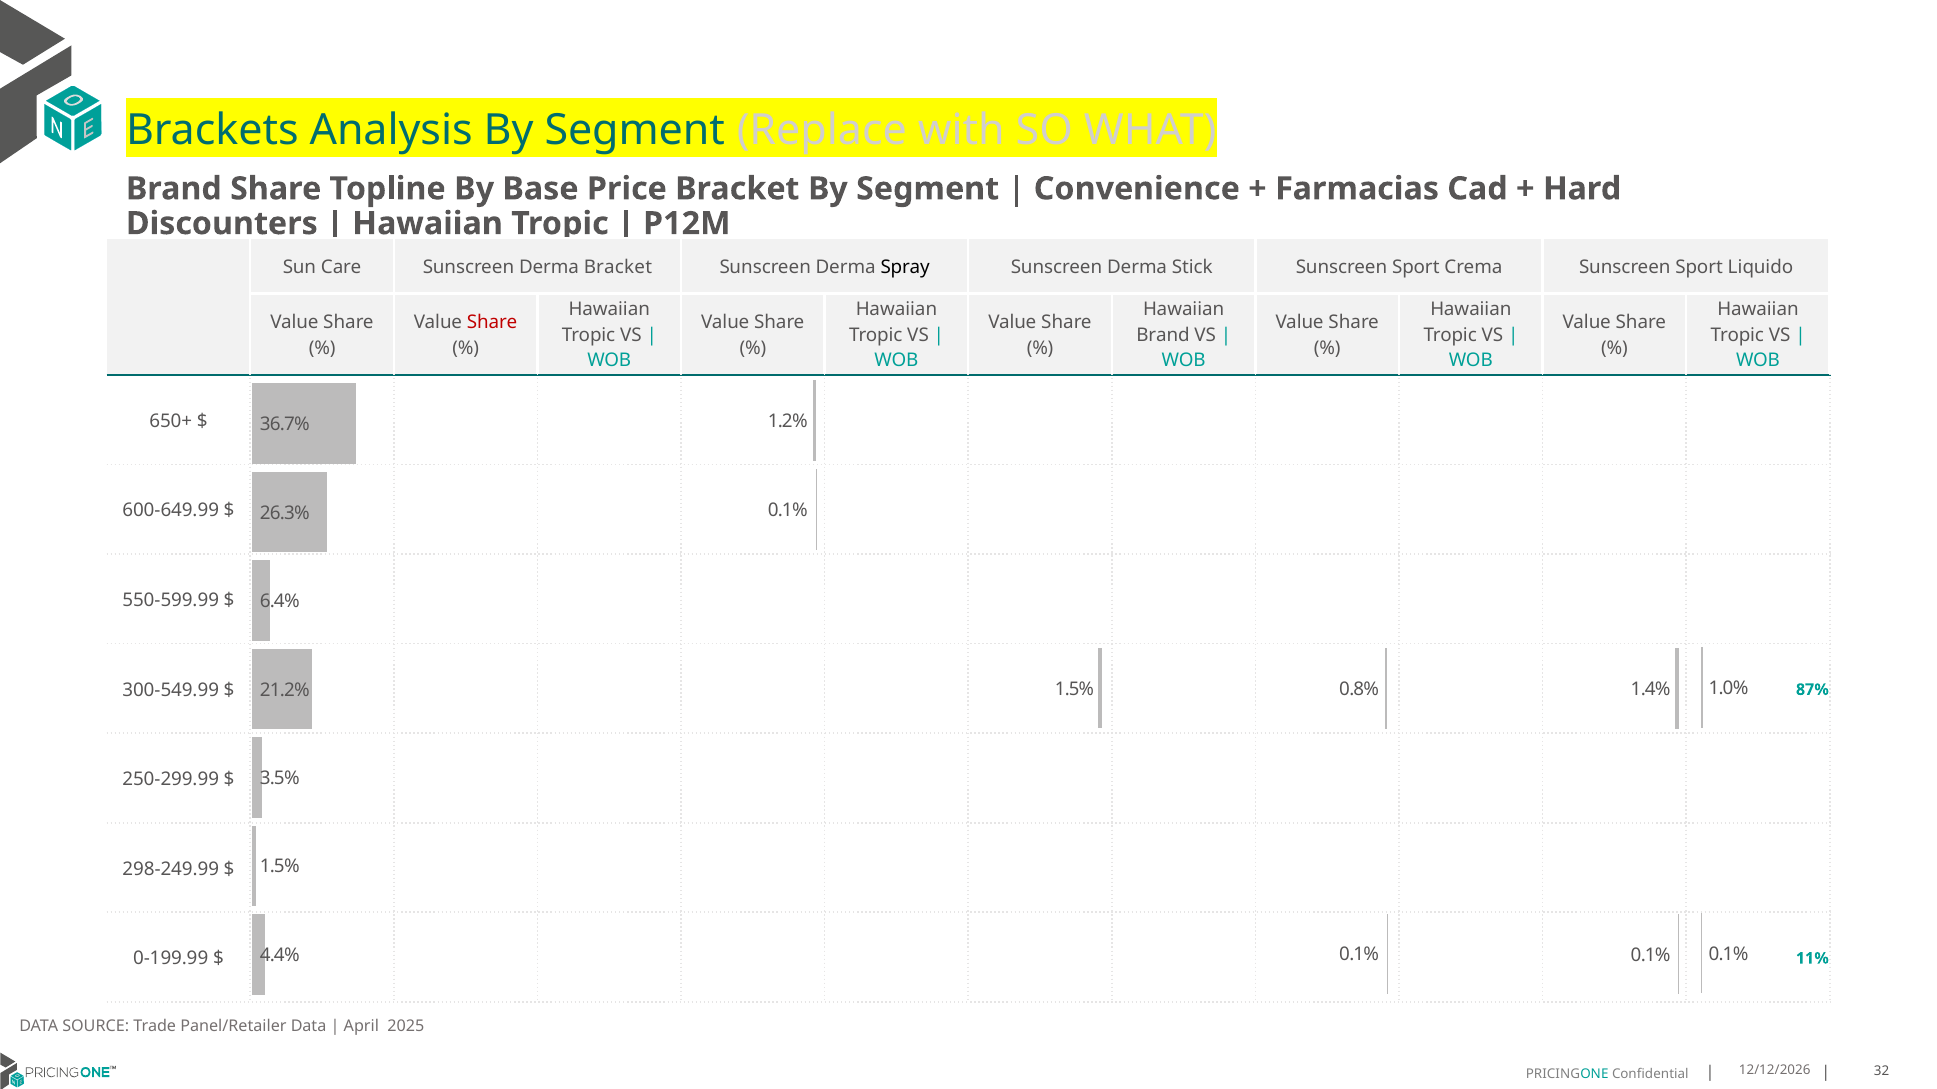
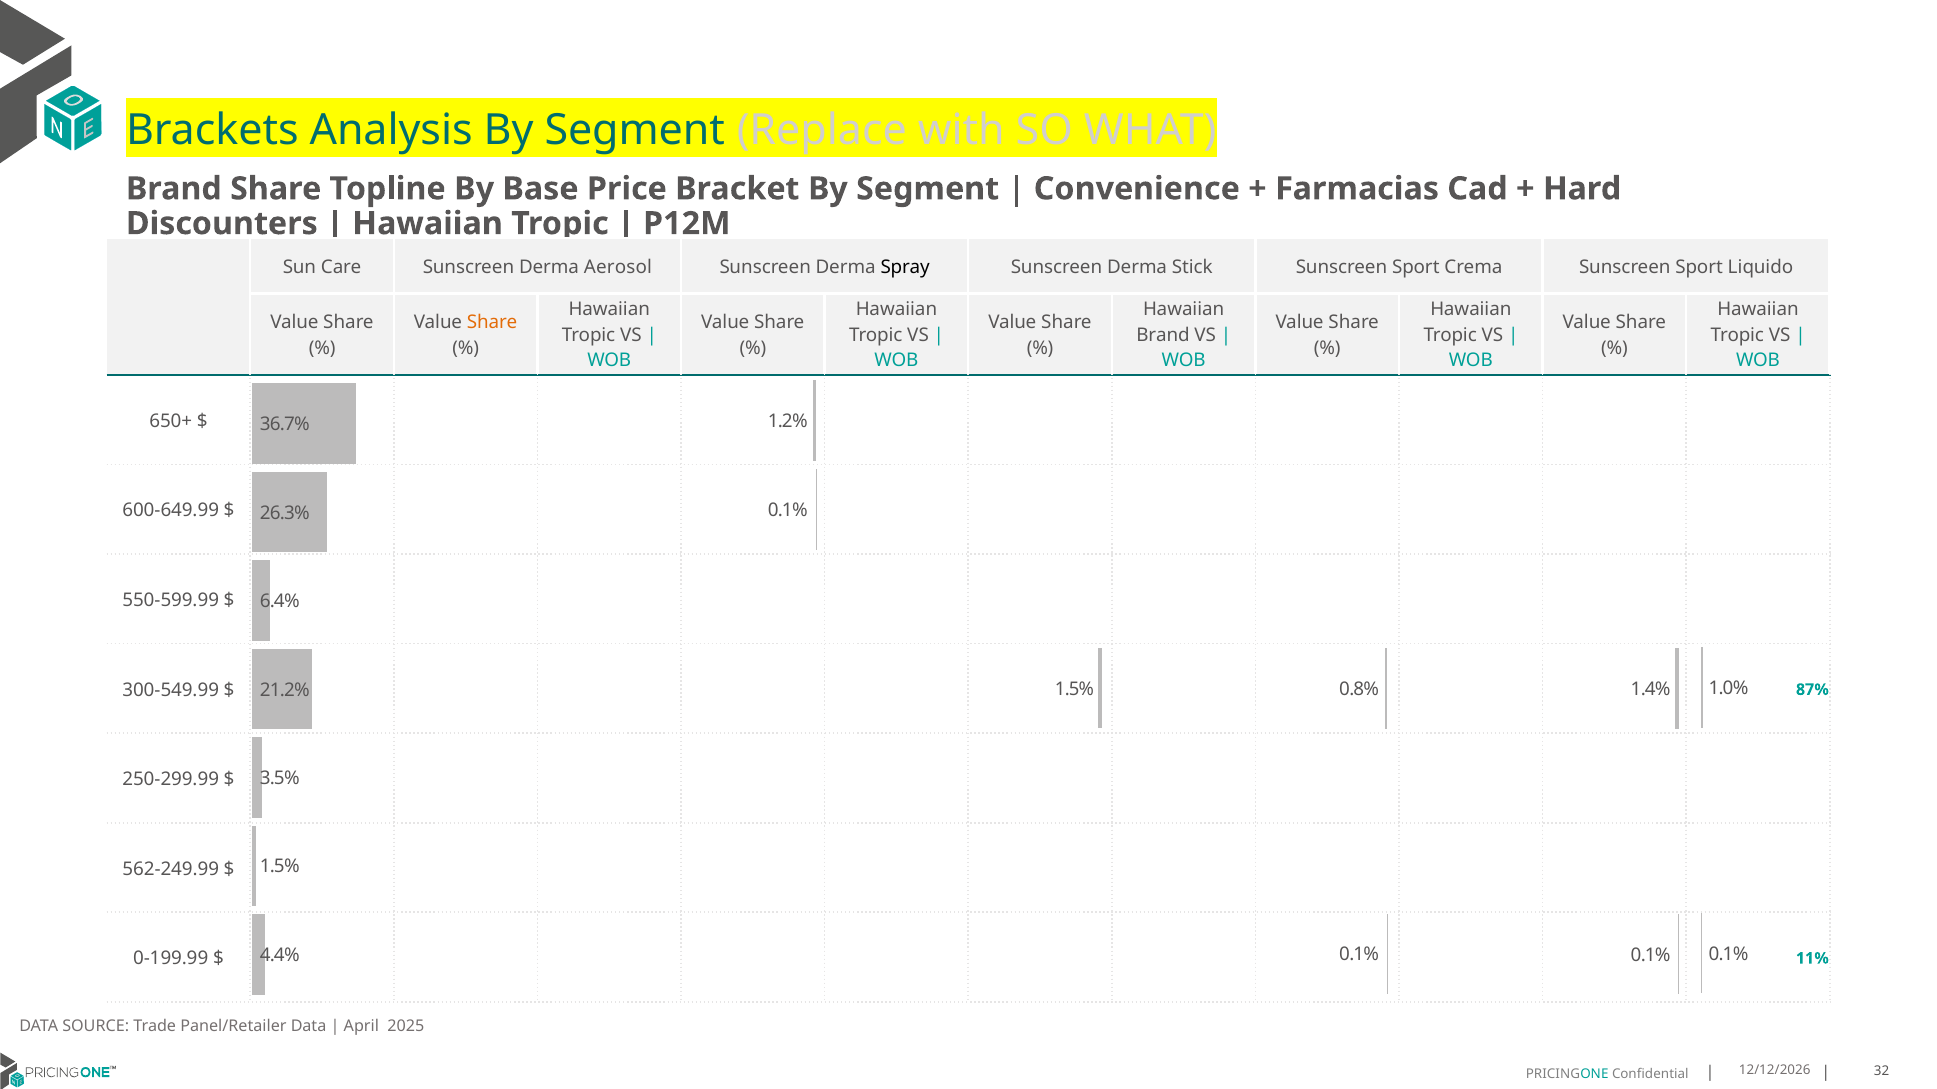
Derma Bracket: Bracket -> Aerosol
Share at (492, 323) colour: red -> orange
298-249.99: 298-249.99 -> 562-249.99
